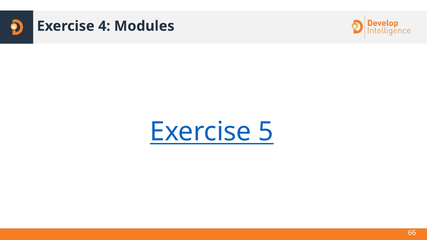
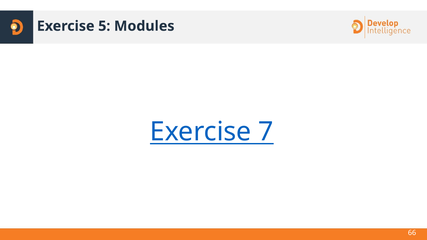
4: 4 -> 5
5: 5 -> 7
